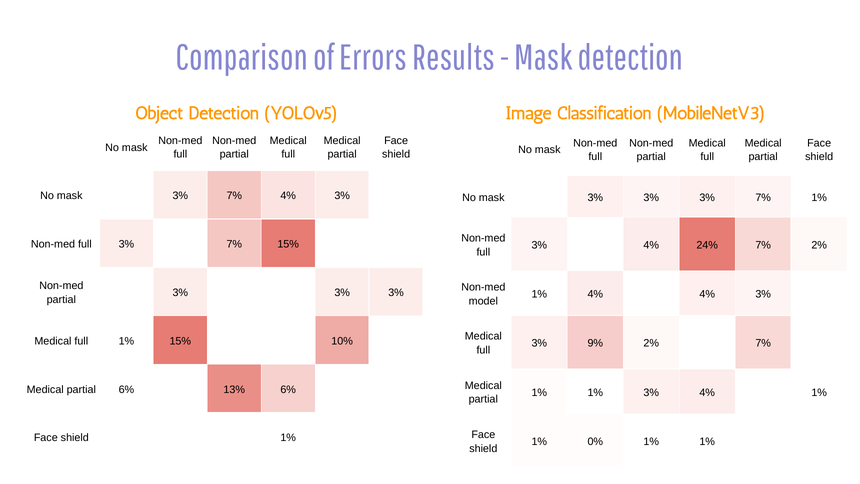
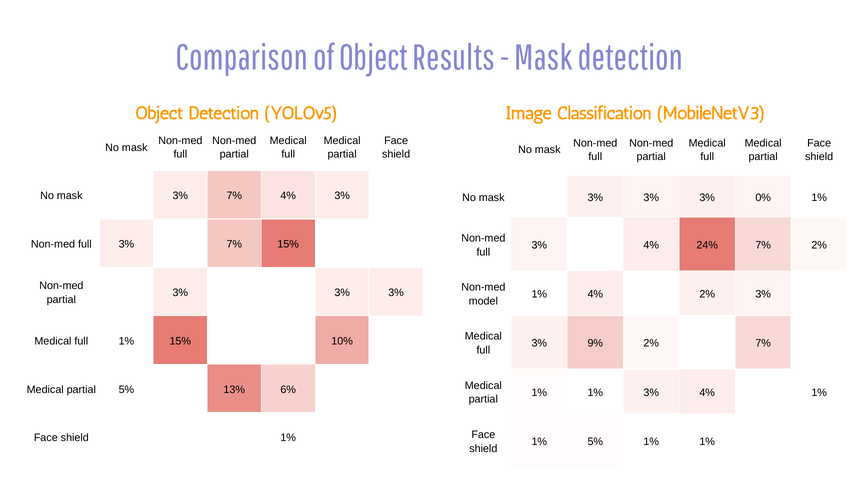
of Errors: Errors -> Object
3% 3% 7%: 7% -> 0%
4% 4%: 4% -> 2%
partial 6%: 6% -> 5%
1% 0%: 0% -> 5%
